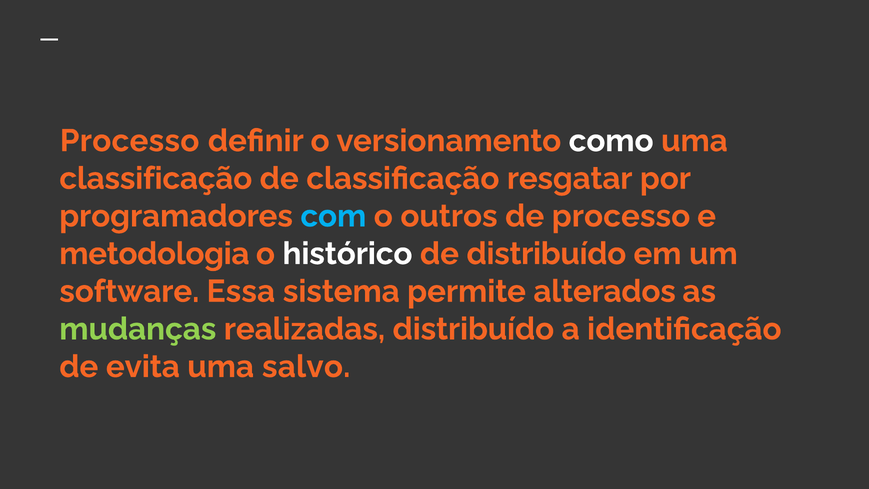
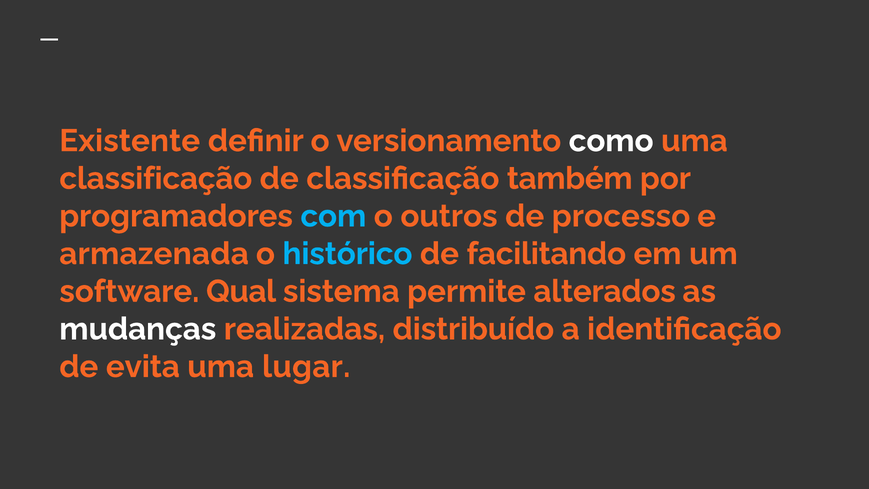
Processo at (130, 141): Processo -> Existente
resgatar: resgatar -> também
metodologia: metodologia -> armazenada
histórico colour: white -> light blue
de distribuído: distribuído -> facilitando
Essa: Essa -> Qual
mudanças colour: light green -> white
salvo: salvo -> lugar
